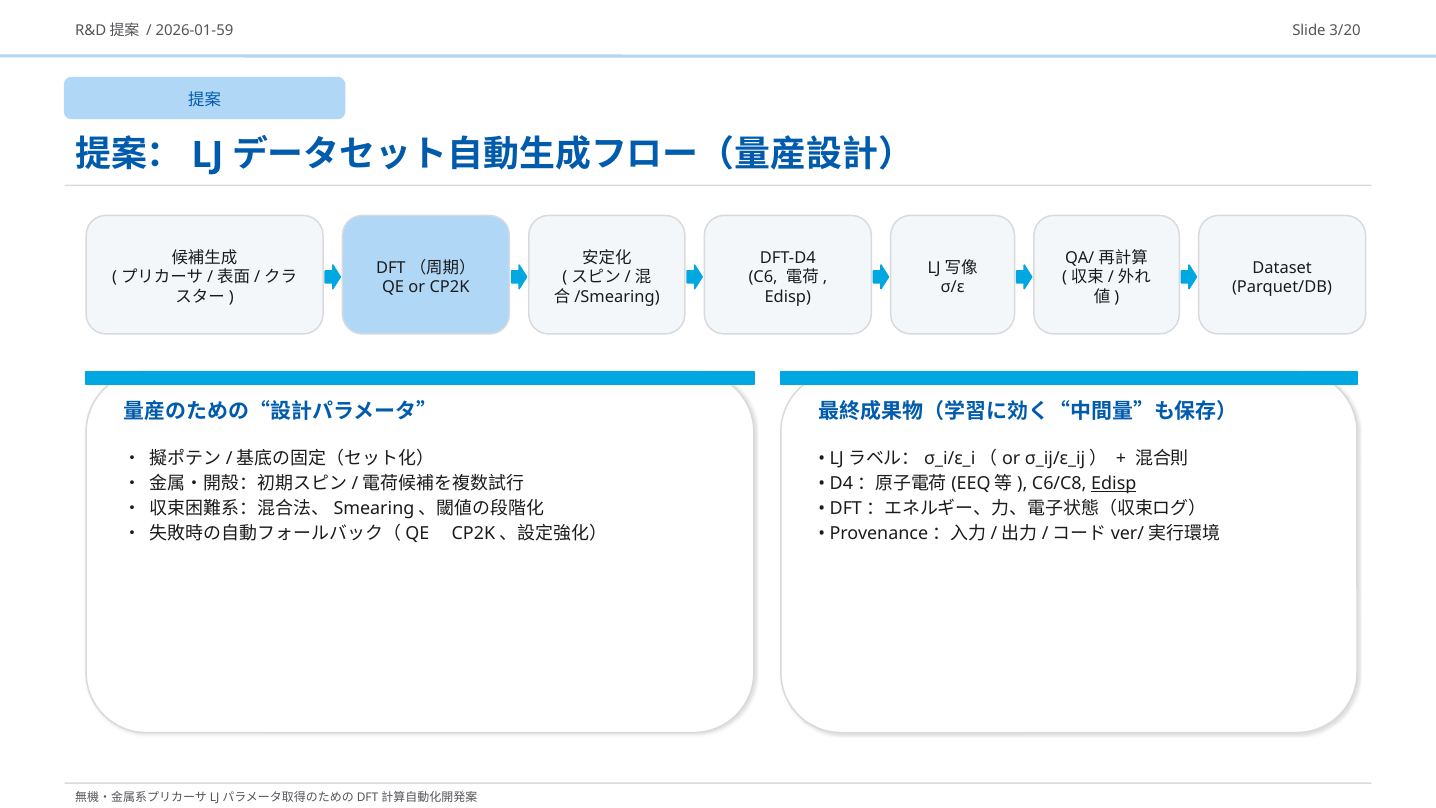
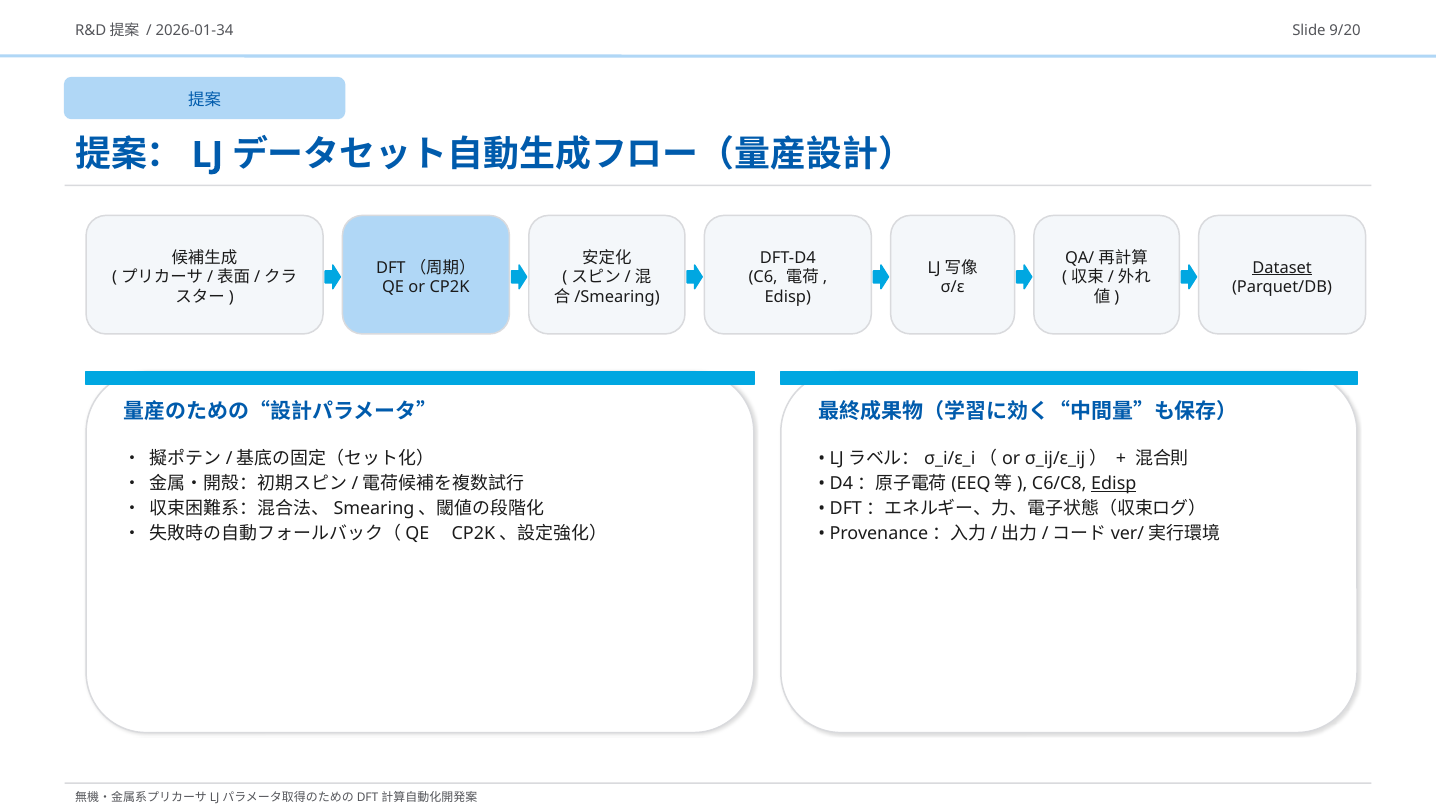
2026-01-59: 2026-01-59 -> 2026-01-34
3/20: 3/20 -> 9/20
Dataset underline: none -> present
